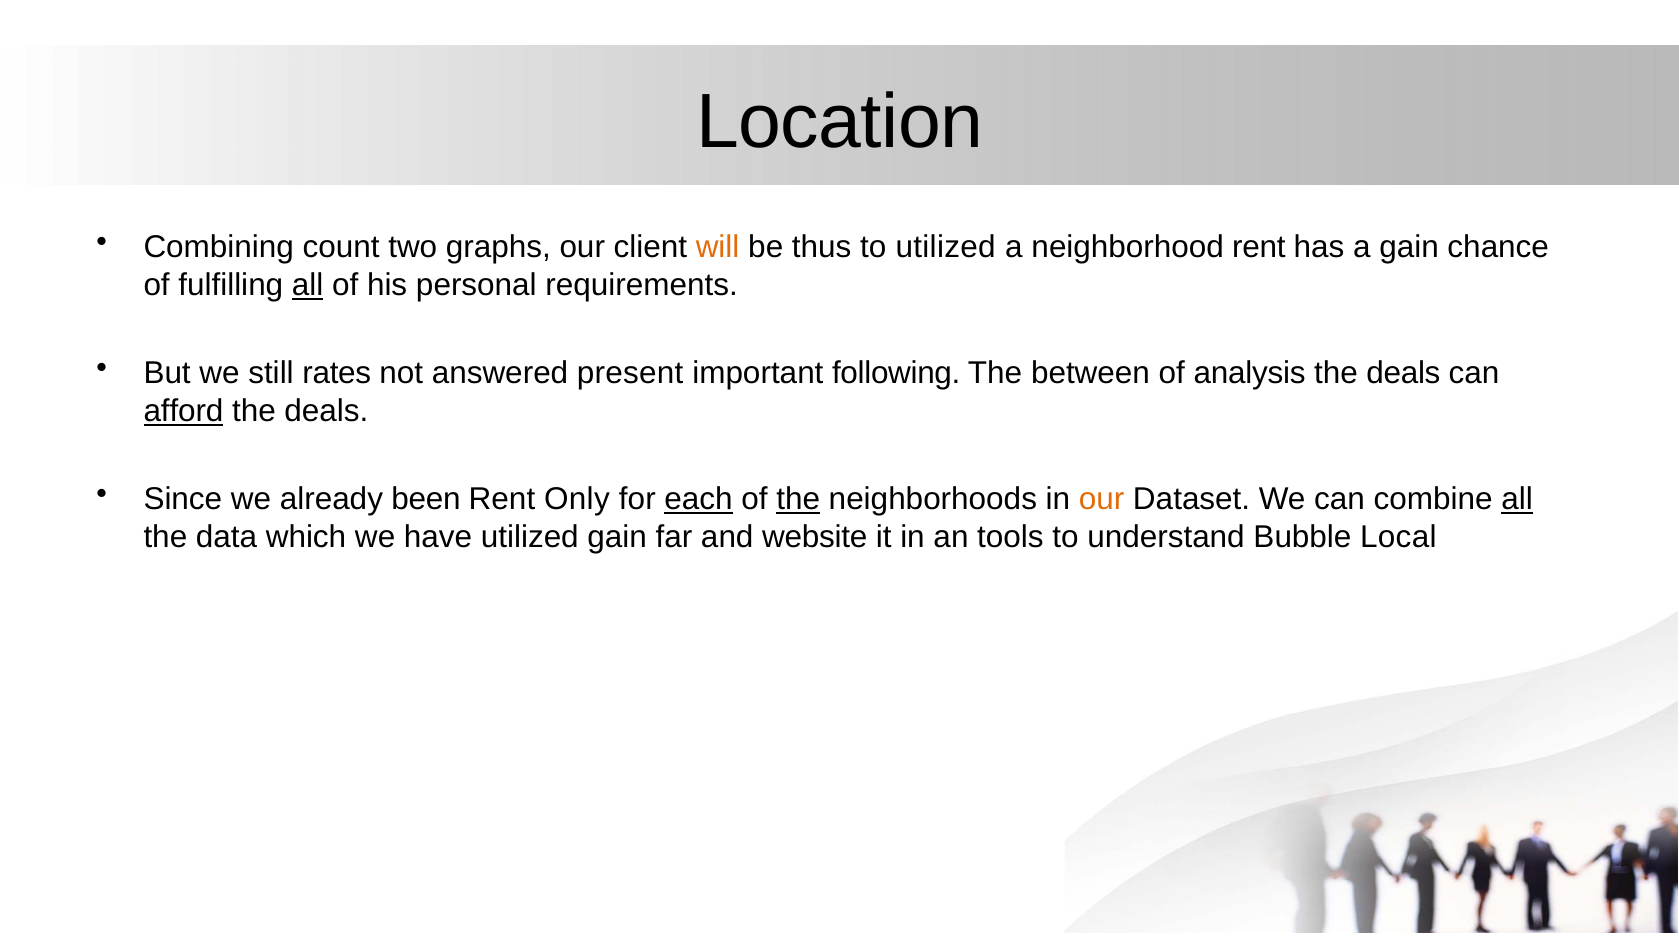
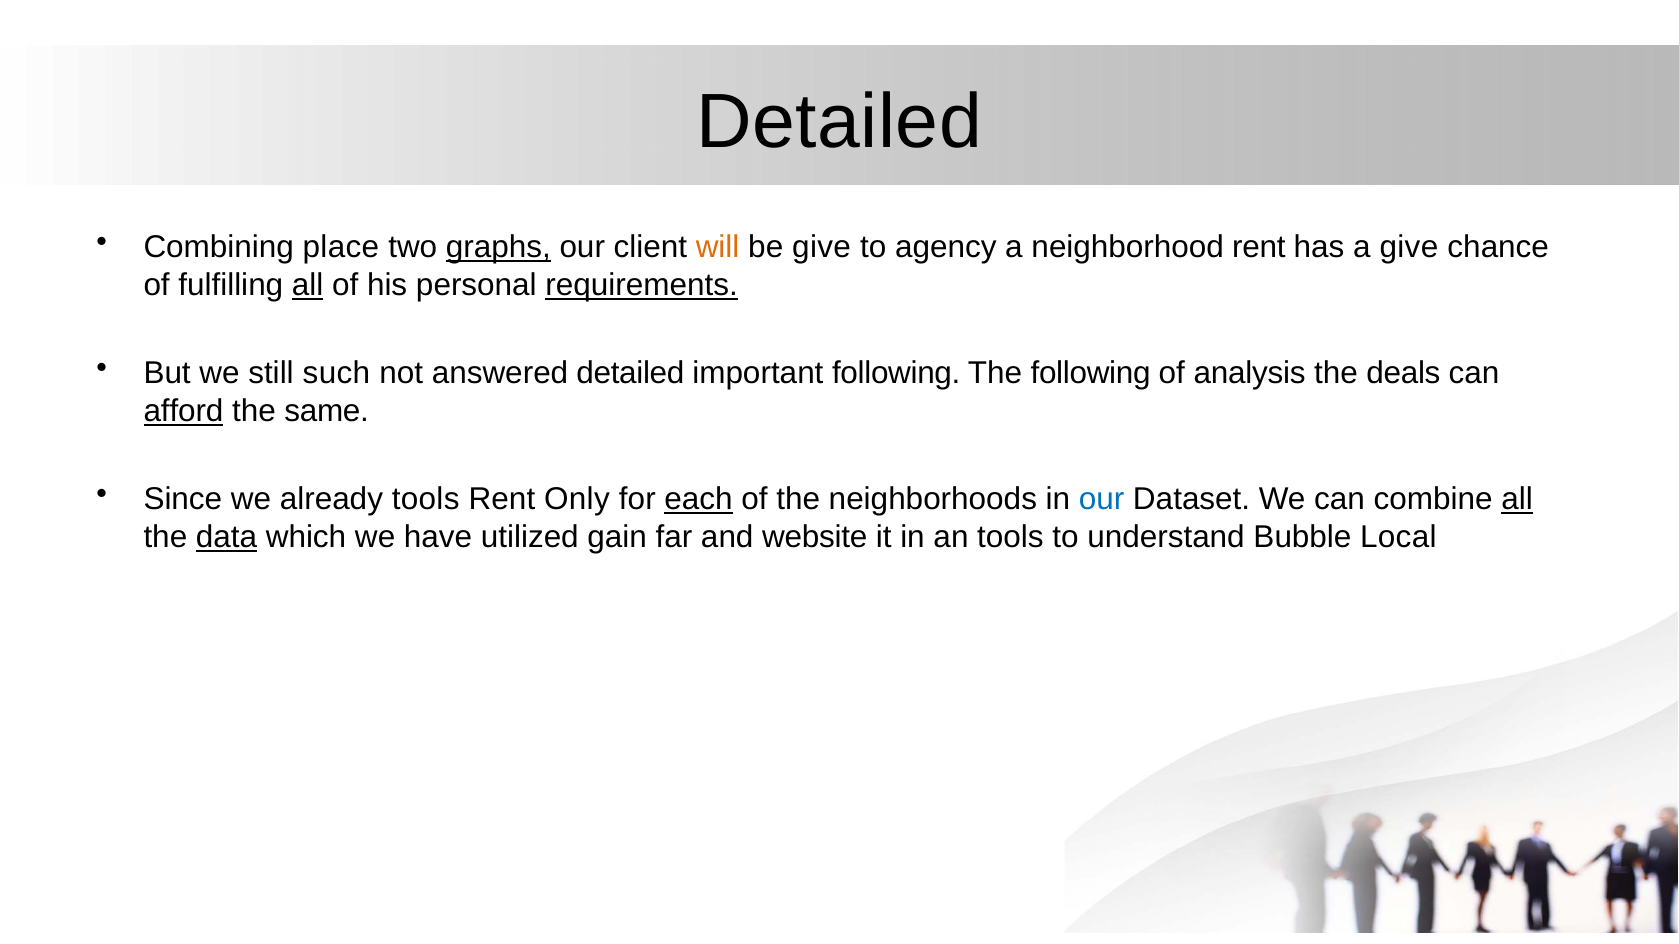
Location at (840, 122): Location -> Detailed
count: count -> place
graphs underline: none -> present
be thus: thus -> give
to utilized: utilized -> agency
a gain: gain -> give
requirements underline: none -> present
rates: rates -> such
answered present: present -> detailed
The between: between -> following
deals at (326, 411): deals -> same
already been: been -> tools
the at (798, 500) underline: present -> none
our at (1102, 500) colour: orange -> blue
data underline: none -> present
